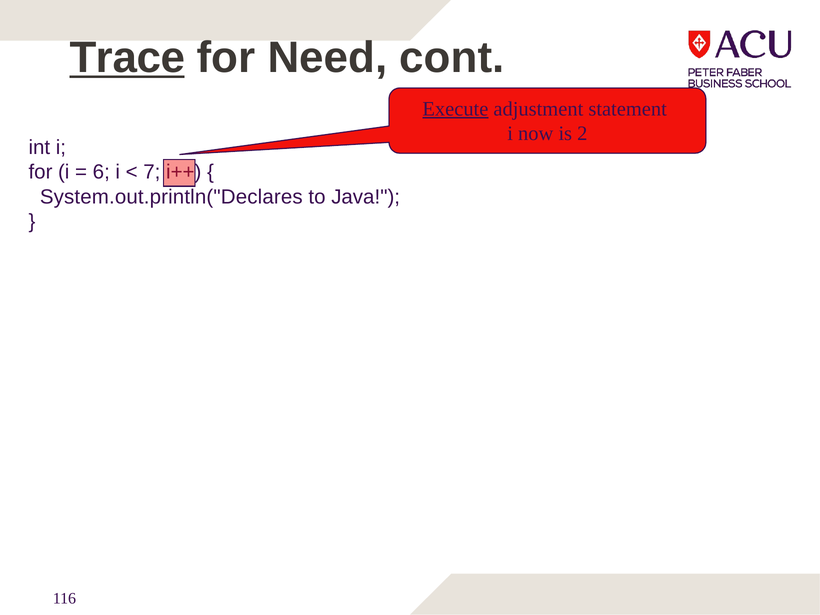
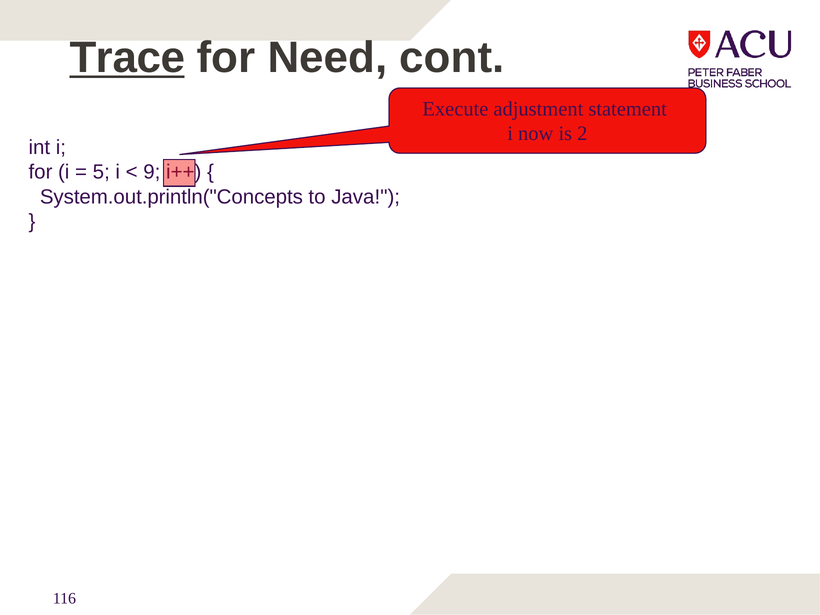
Execute underline: present -> none
6: 6 -> 5
7: 7 -> 9
System.out.println("Declares: System.out.println("Declares -> System.out.println("Concepts
